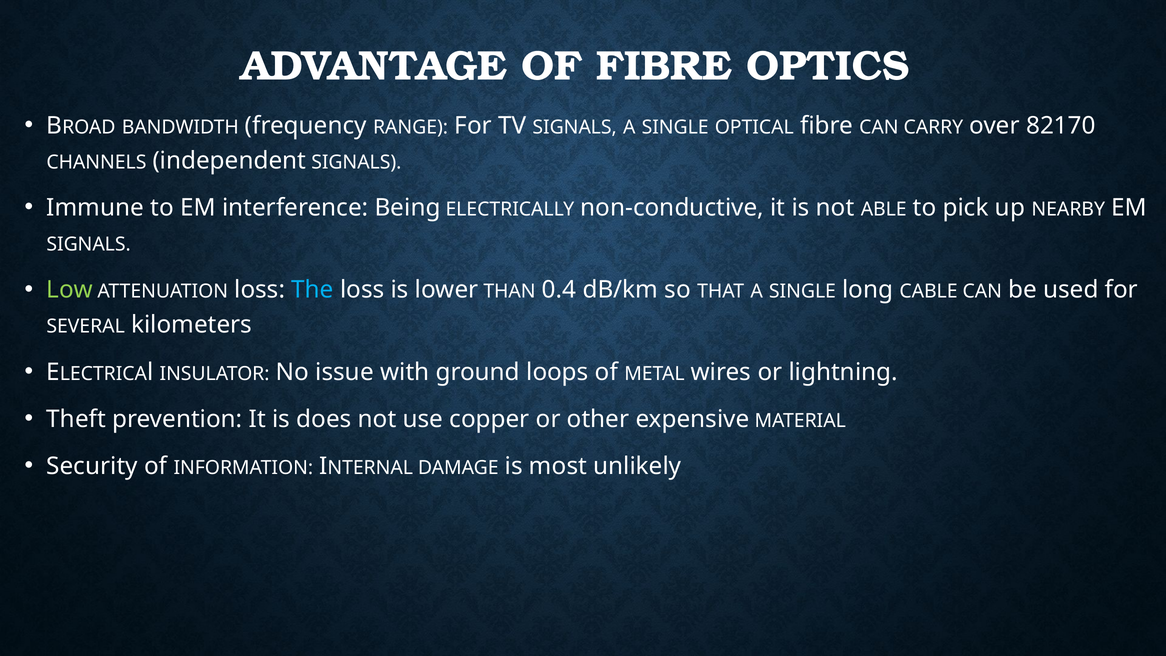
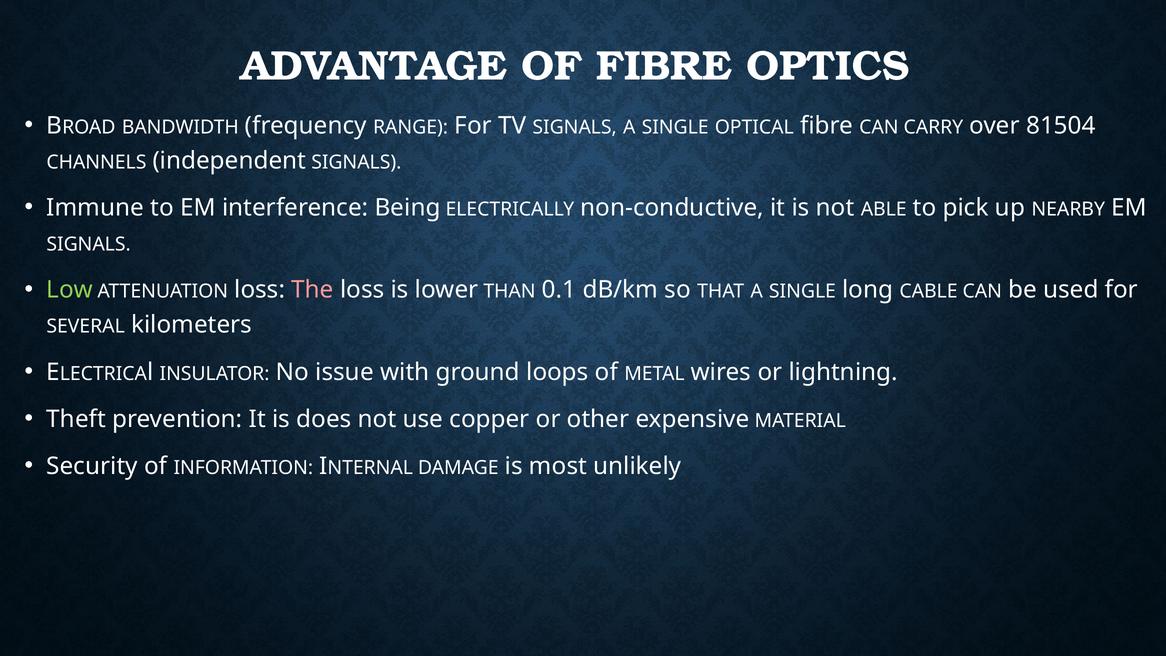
82170: 82170 -> 81504
The colour: light blue -> pink
0.4: 0.4 -> 0.1
